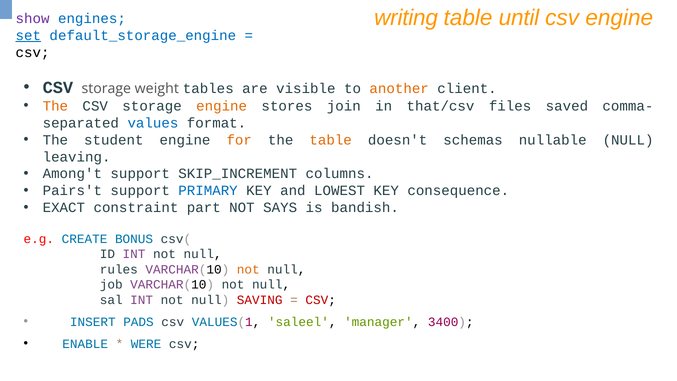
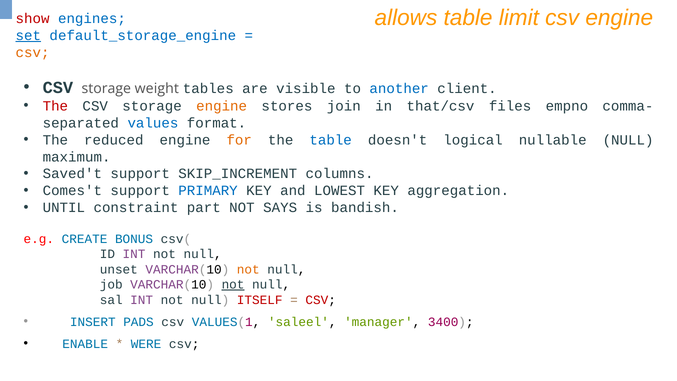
writing: writing -> allows
until: until -> limit
show colour: purple -> red
csv at (33, 52) colour: black -> orange
another colour: orange -> blue
The at (55, 106) colour: orange -> red
saved: saved -> empno
student: student -> reduced
table at (331, 140) colour: orange -> blue
schemas: schemas -> logical
leaving: leaving -> maximum
Among't: Among't -> Saved't
Pairs't: Pairs't -> Comes't
consequence: consequence -> aggregation
EXACT: EXACT -> UNTIL
rules: rules -> unset
not at (233, 285) underline: none -> present
SAVING: SAVING -> ITSELF
